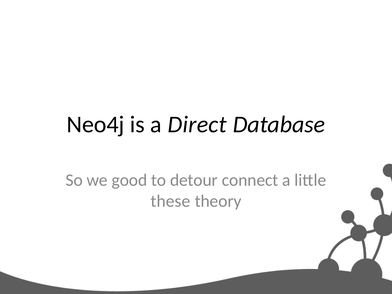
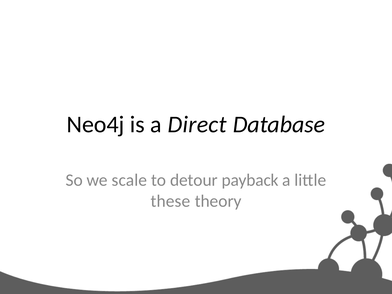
good: good -> scale
connect: connect -> payback
